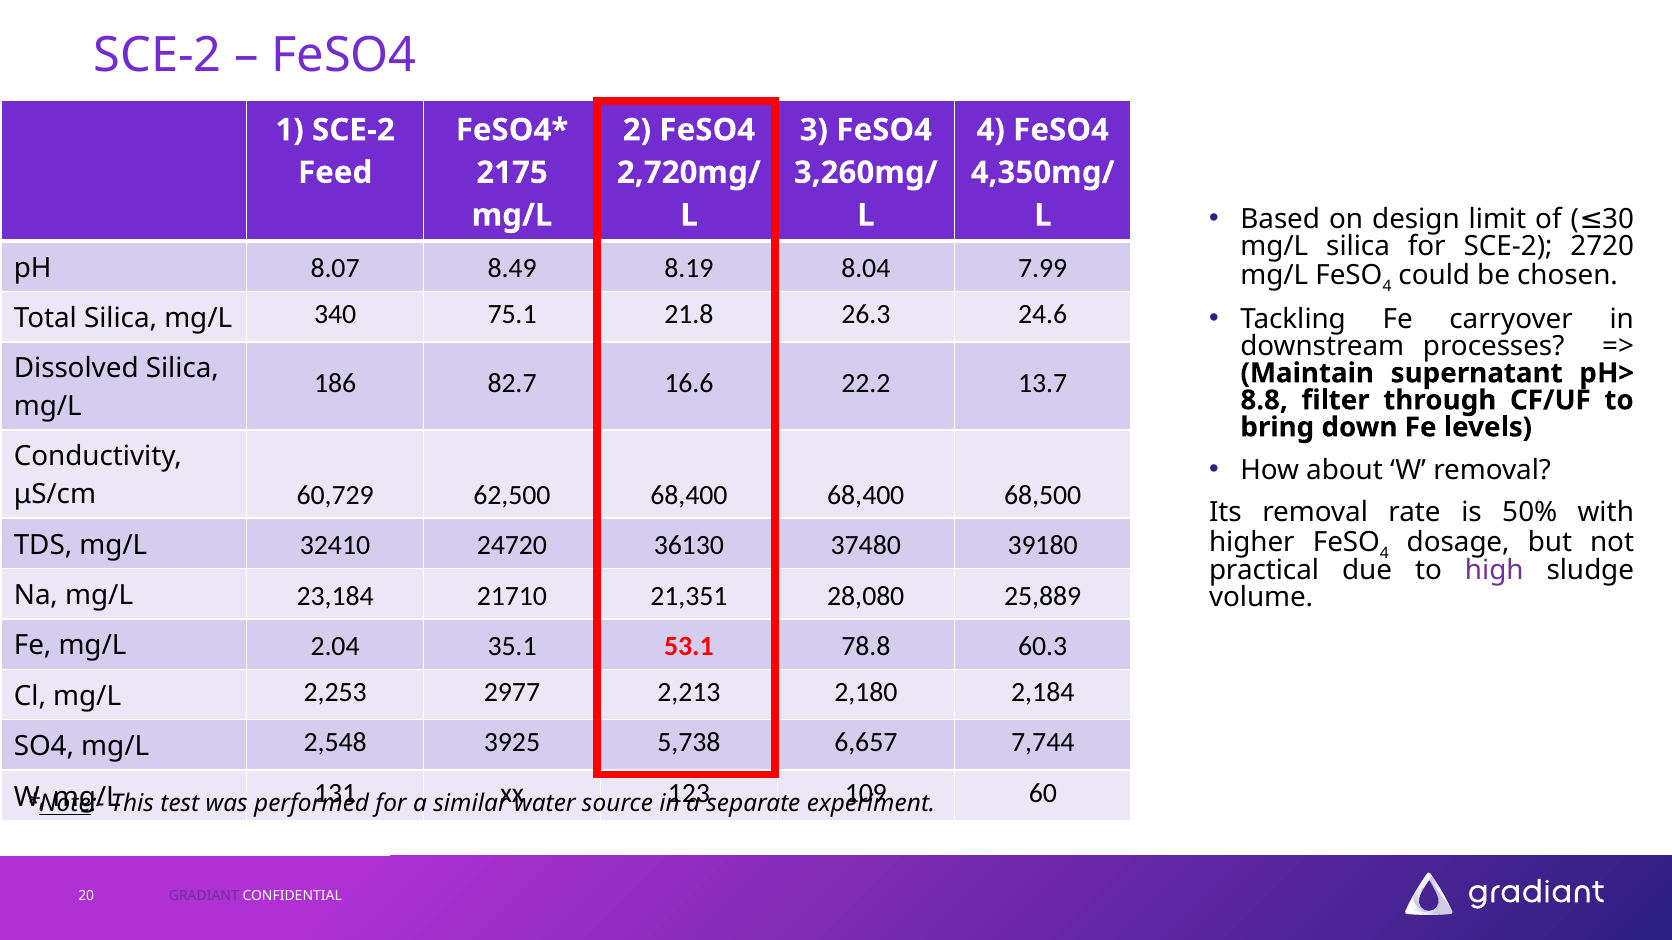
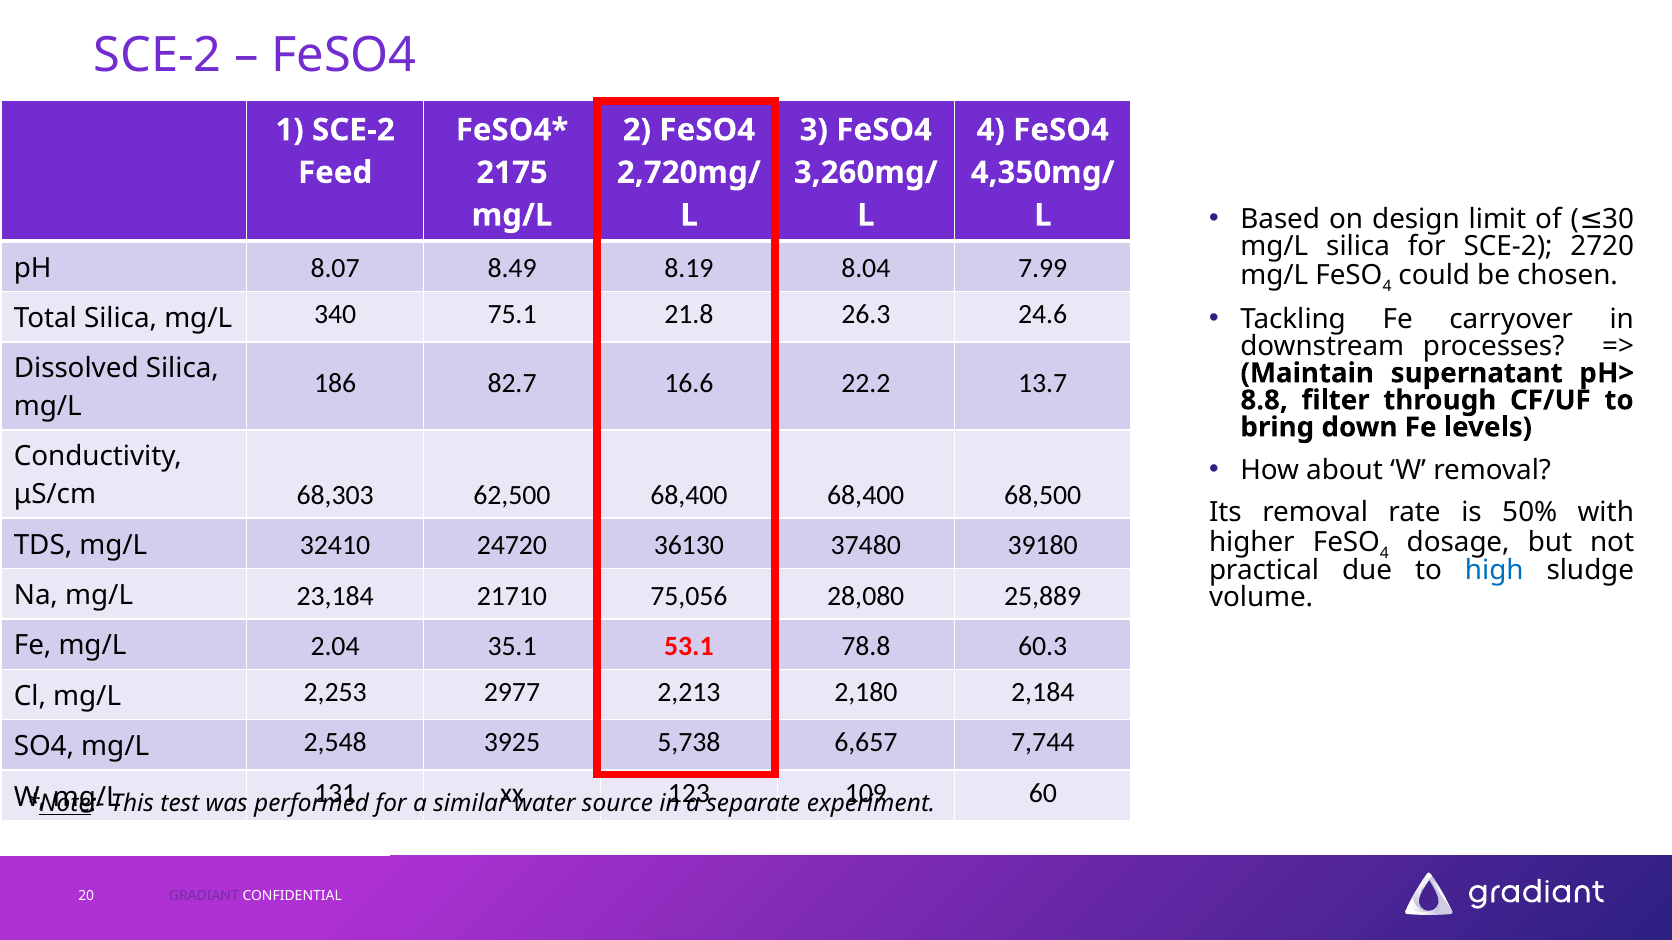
60,729: 60,729 -> 68,303
high colour: purple -> blue
21,351: 21,351 -> 75,056
